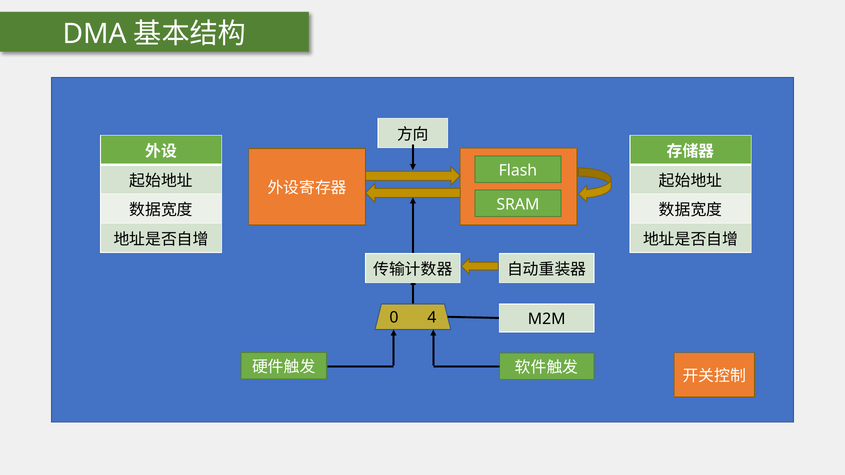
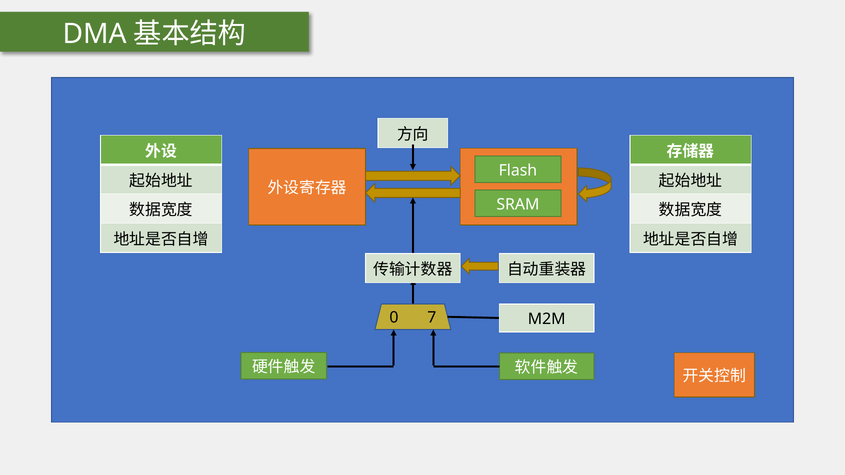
4: 4 -> 7
